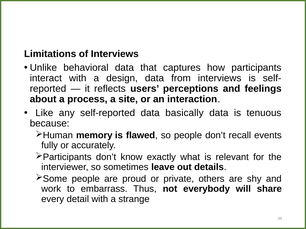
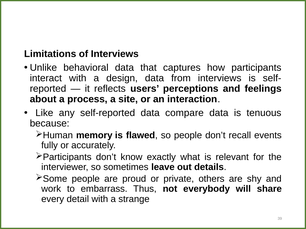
basically: basically -> compare
